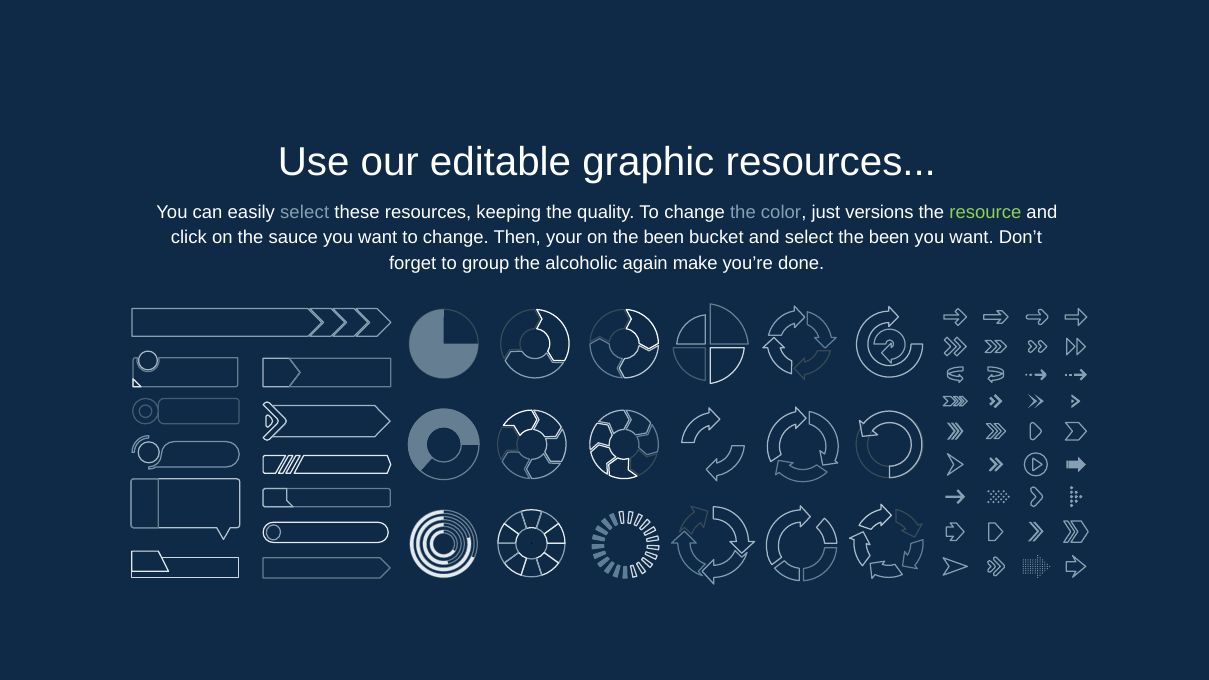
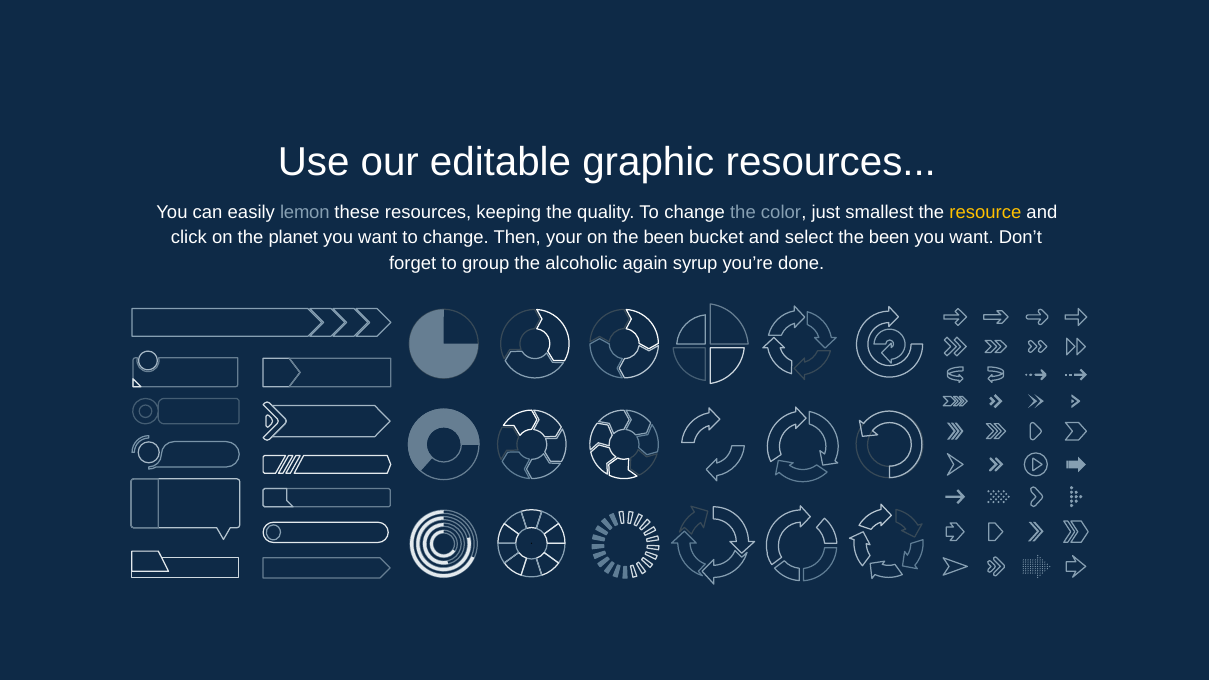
easily select: select -> lemon
versions: versions -> smallest
resource colour: light green -> yellow
sauce: sauce -> planet
make: make -> syrup
